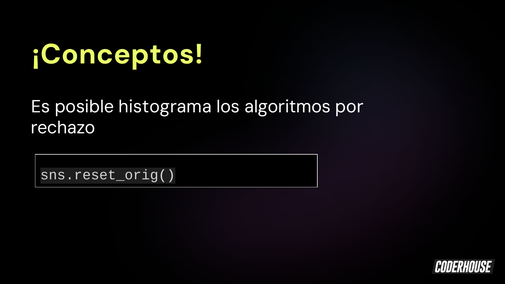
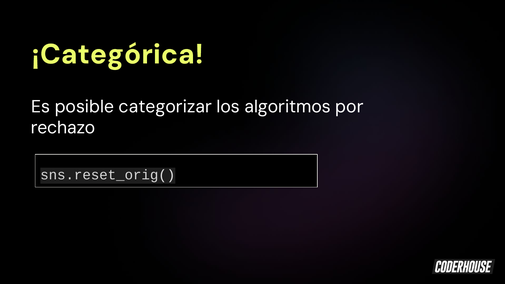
¡Conceptos: ¡Conceptos -> ¡Categórica
histograma: histograma -> categorizar
